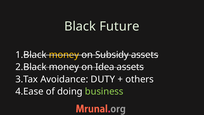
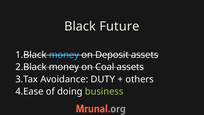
money at (64, 55) colour: yellow -> light blue
Subsidy: Subsidy -> Deposit
Idea: Idea -> Coal
